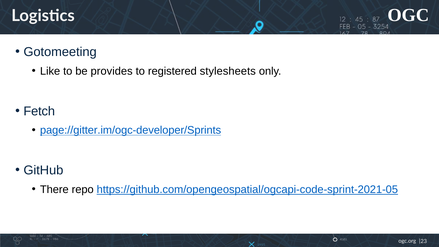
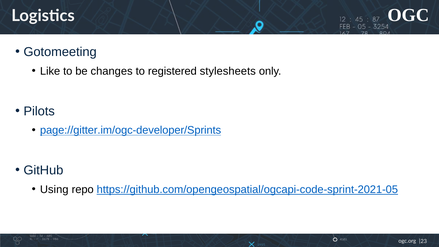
provides: provides -> changes
Fetch: Fetch -> Pilots
There: There -> Using
